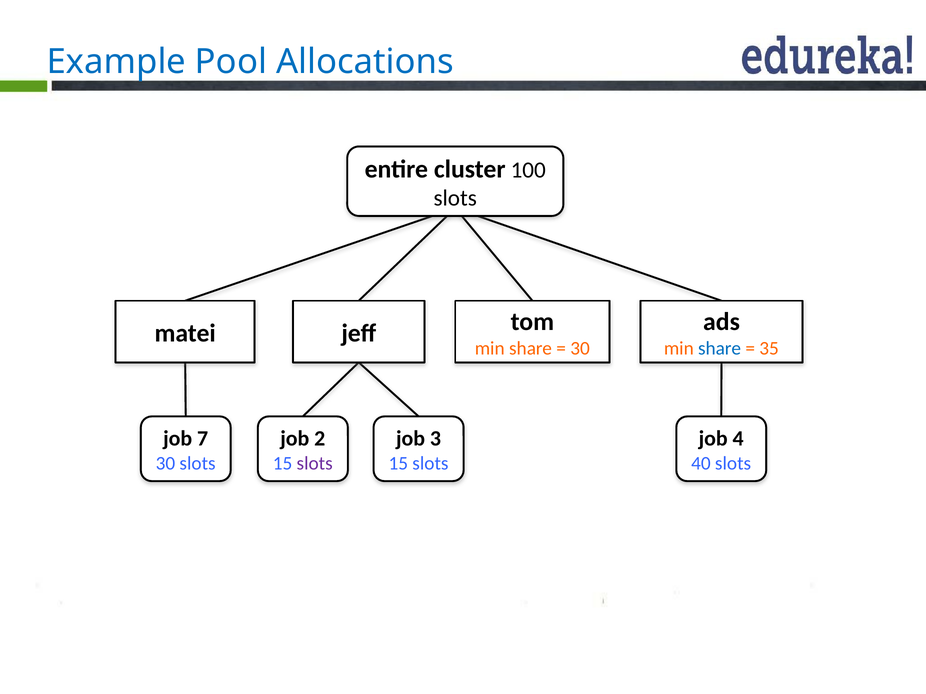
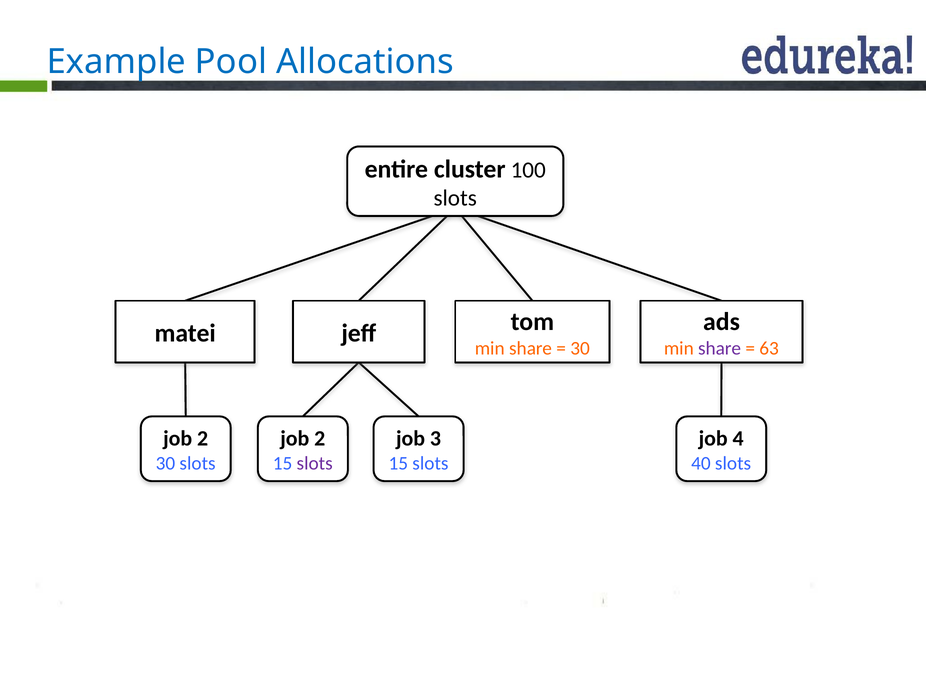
share at (720, 349) colour: blue -> purple
35: 35 -> 63
7 at (203, 439): 7 -> 2
